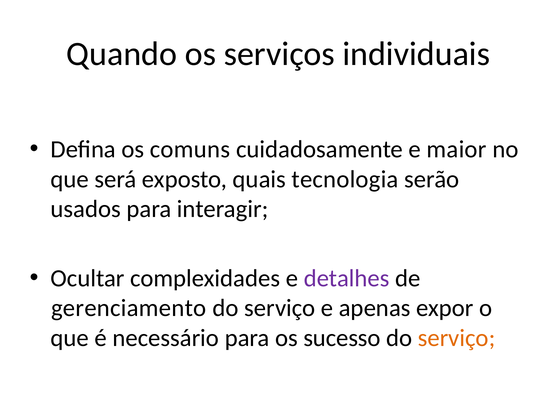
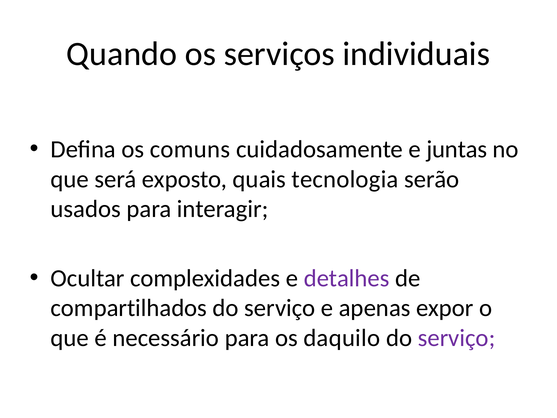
maior: maior -> juntas
gerenciamento: gerenciamento -> compartilhados
sucesso: sucesso -> daquilo
serviço at (457, 338) colour: orange -> purple
